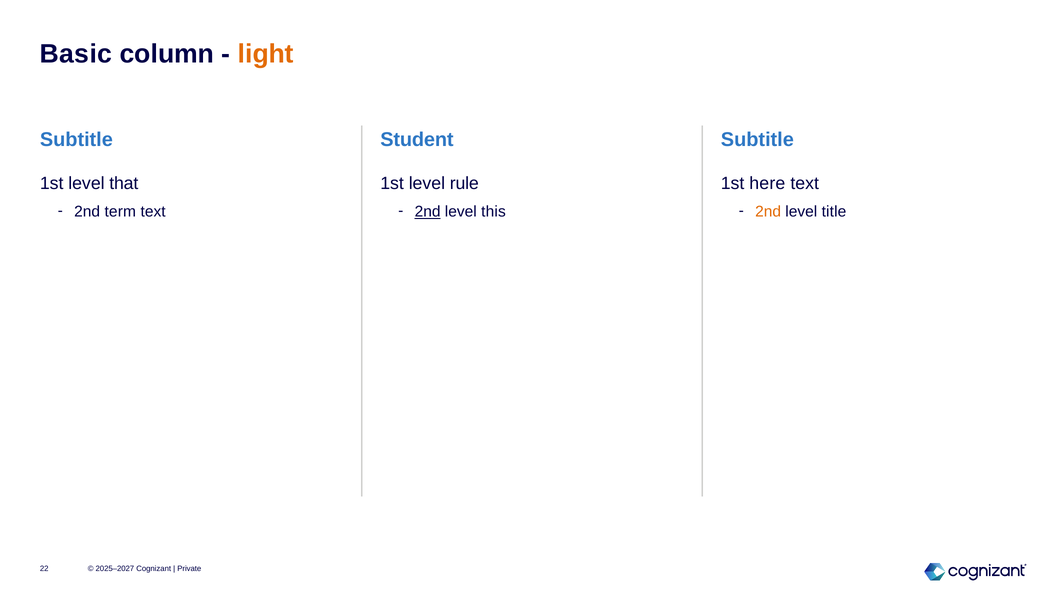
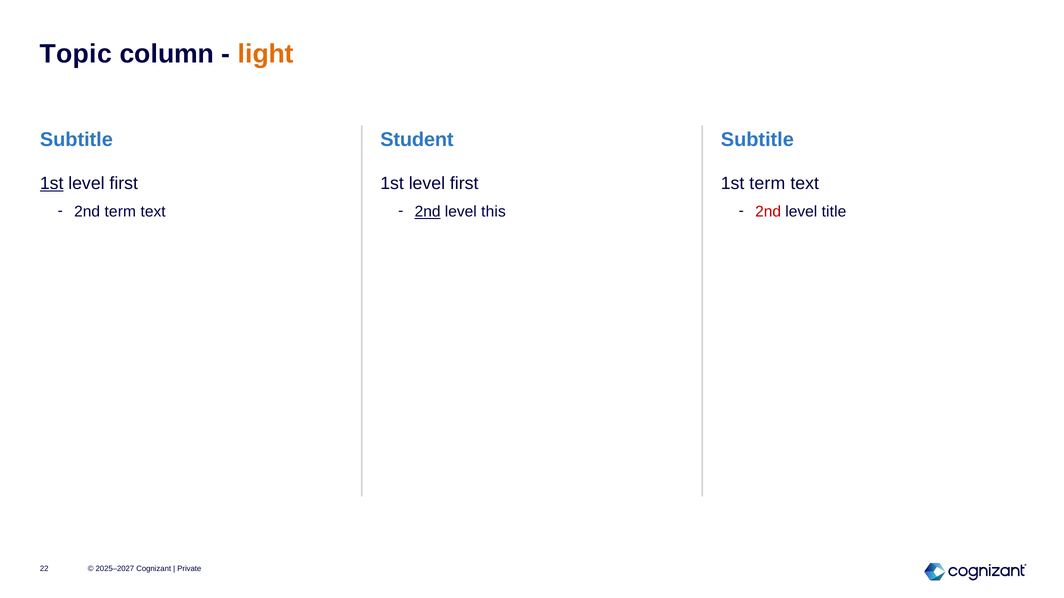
Basic: Basic -> Topic
1st at (52, 184) underline: none -> present
that at (124, 184): that -> first
rule at (464, 184): rule -> first
1st here: here -> term
2nd at (768, 212) colour: orange -> red
